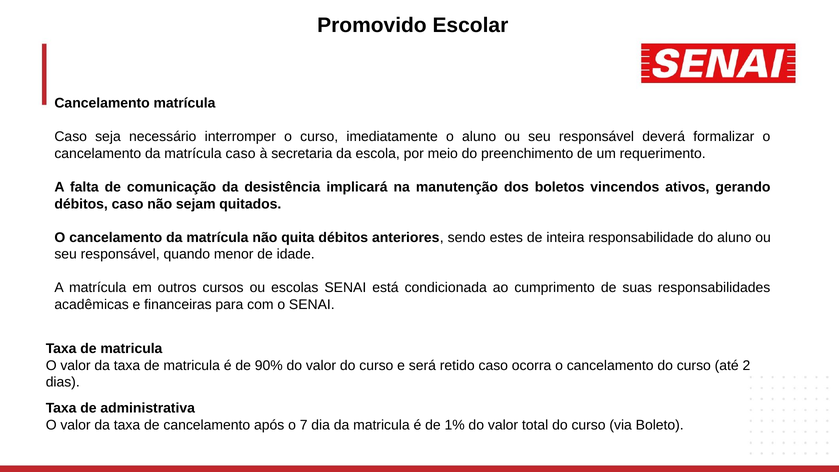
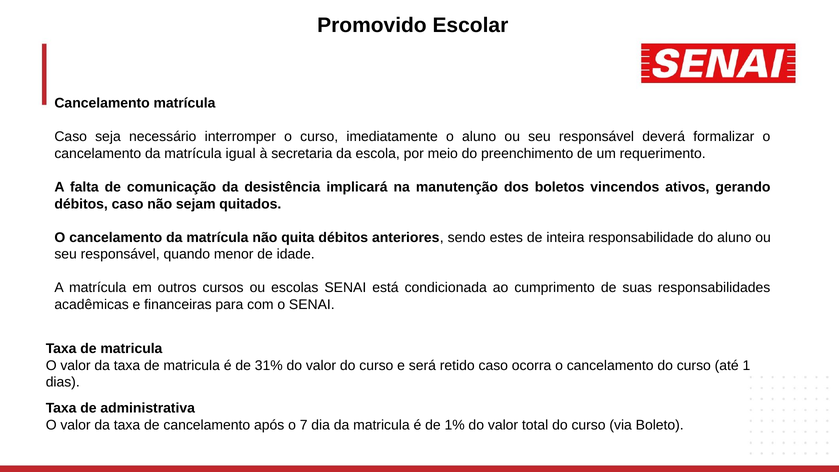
da matrícula caso: caso -> igual
90%: 90% -> 31%
2: 2 -> 1
